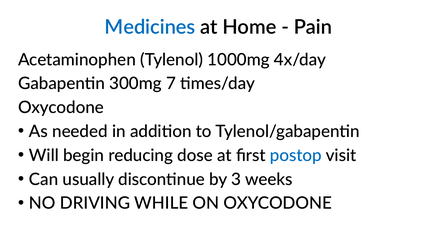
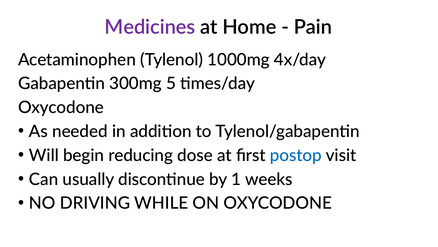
Medicines colour: blue -> purple
7: 7 -> 5
3: 3 -> 1
